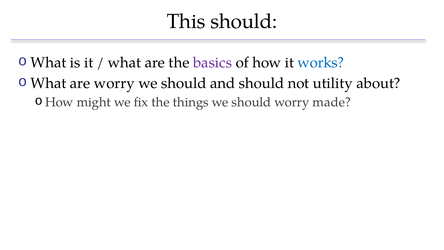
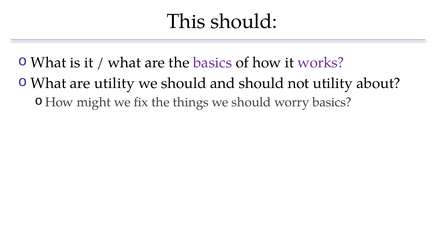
works colour: blue -> purple
are worry: worry -> utility
worry made: made -> basics
